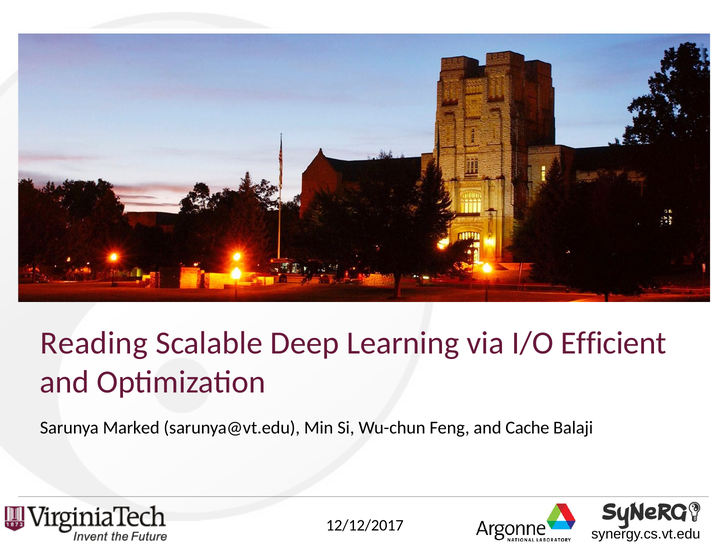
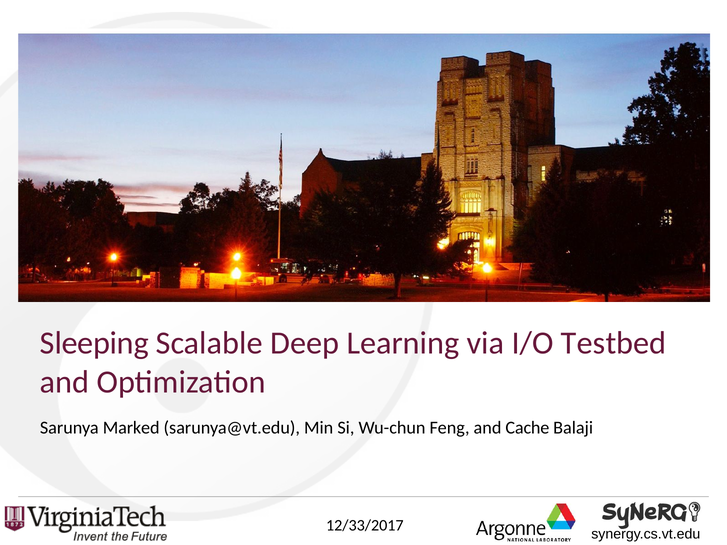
Reading: Reading -> Sleeping
Efficient: Efficient -> Testbed
12/12/2017: 12/12/2017 -> 12/33/2017
